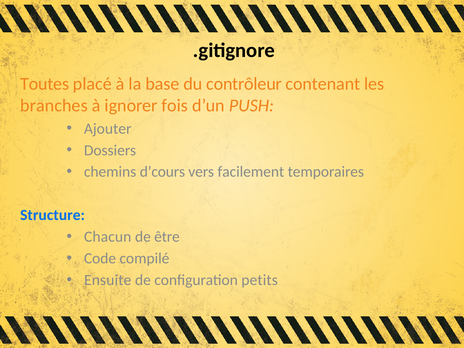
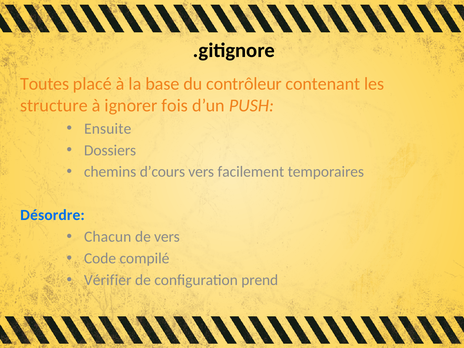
branches: branches -> structure
Ajouter: Ajouter -> Ensuite
Structure: Structure -> Désordre
de être: être -> vers
Ensuite: Ensuite -> Vérifier
petits: petits -> prend
